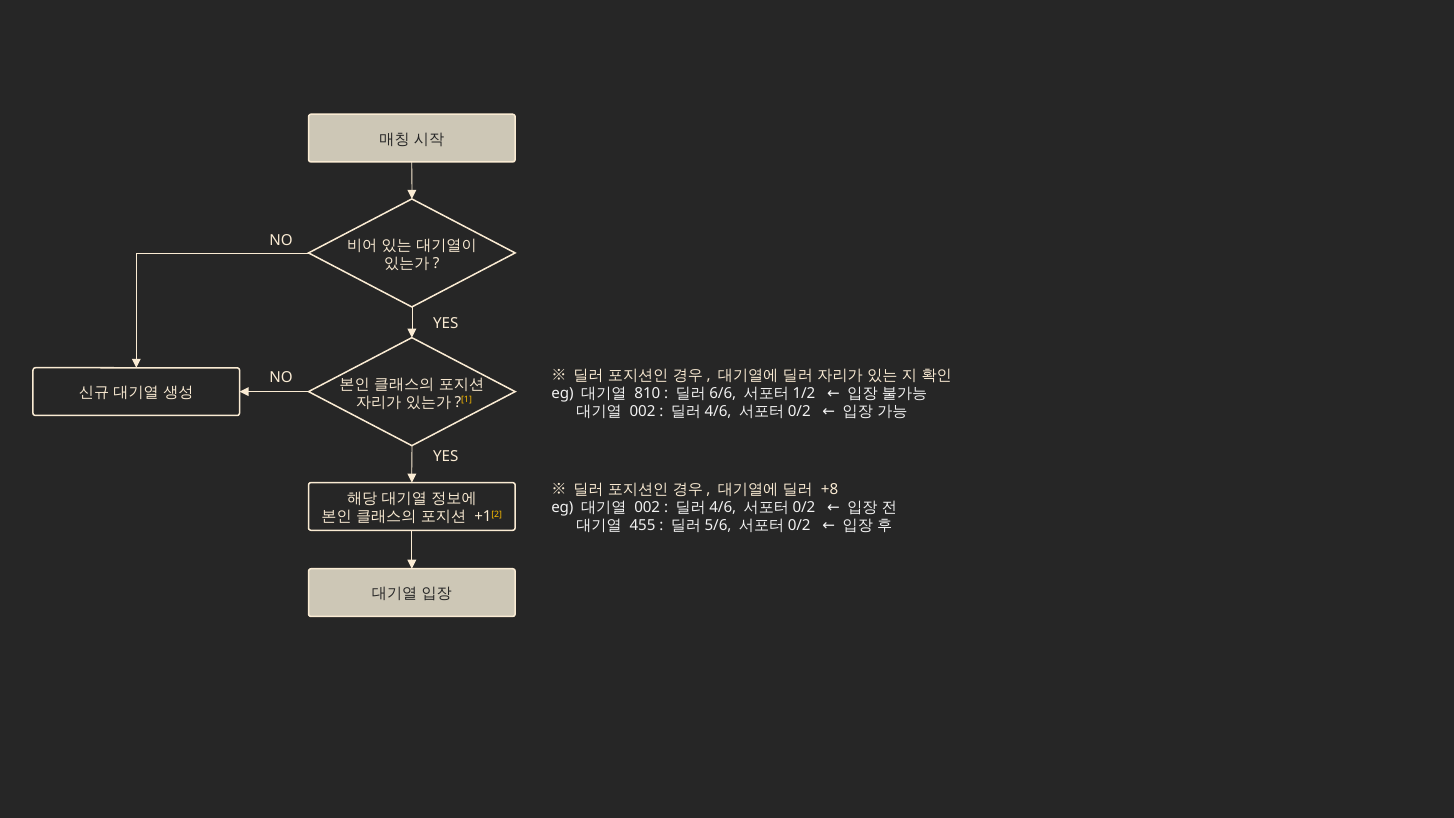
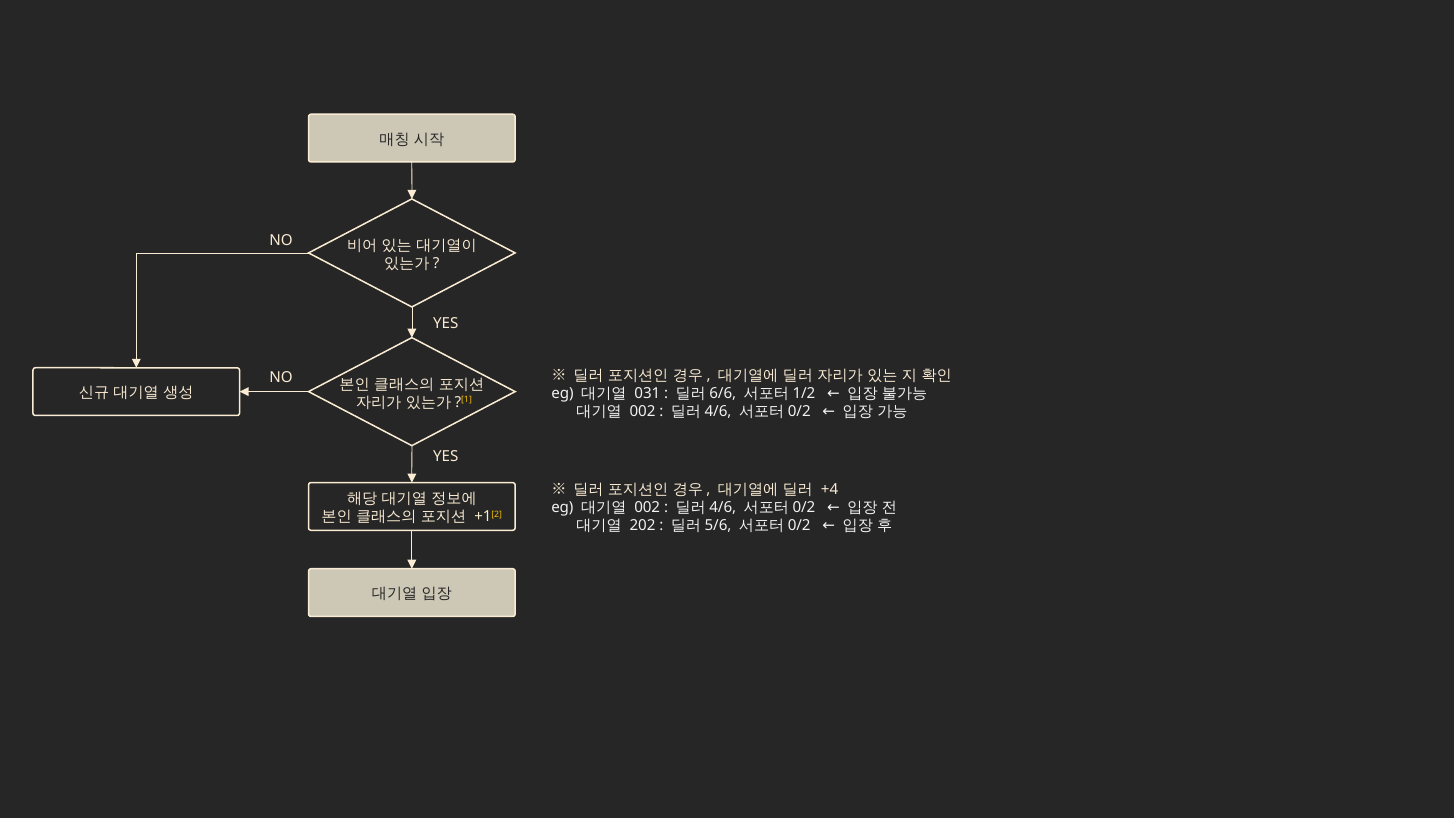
810: 810 -> 031
+8: +8 -> +4
455: 455 -> 202
